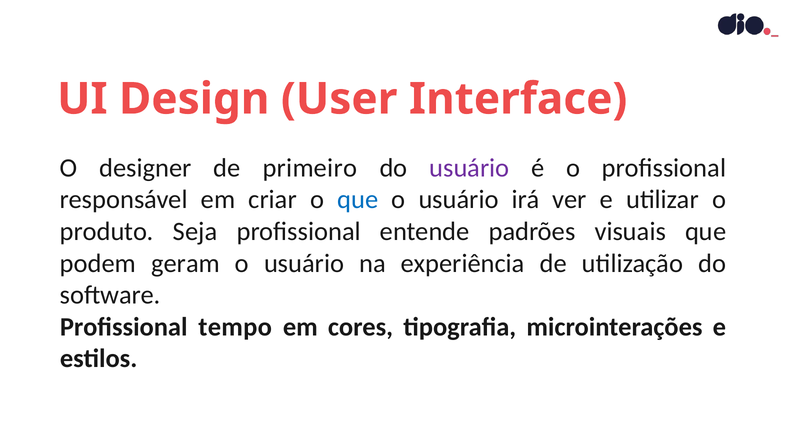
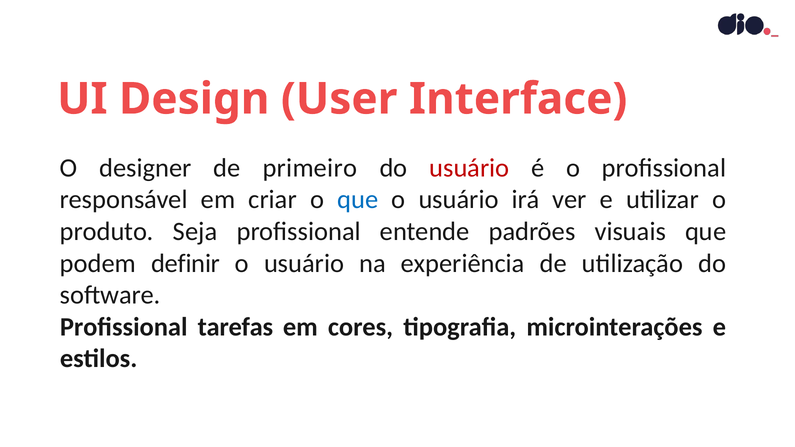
usuário at (469, 168) colour: purple -> red
geram: geram -> definir
tempo: tempo -> tarefas
